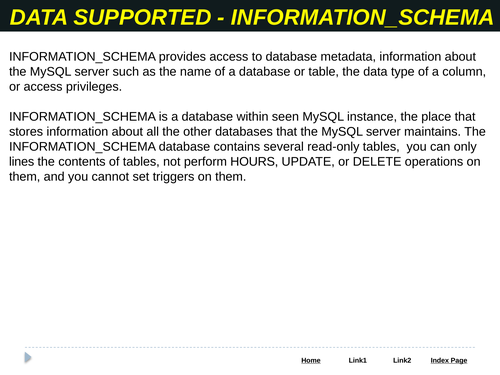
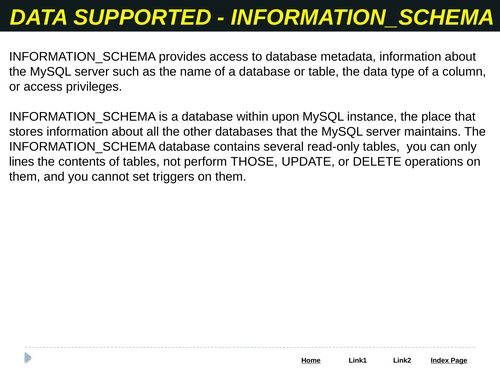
seen: seen -> upon
HOURS: HOURS -> THOSE
